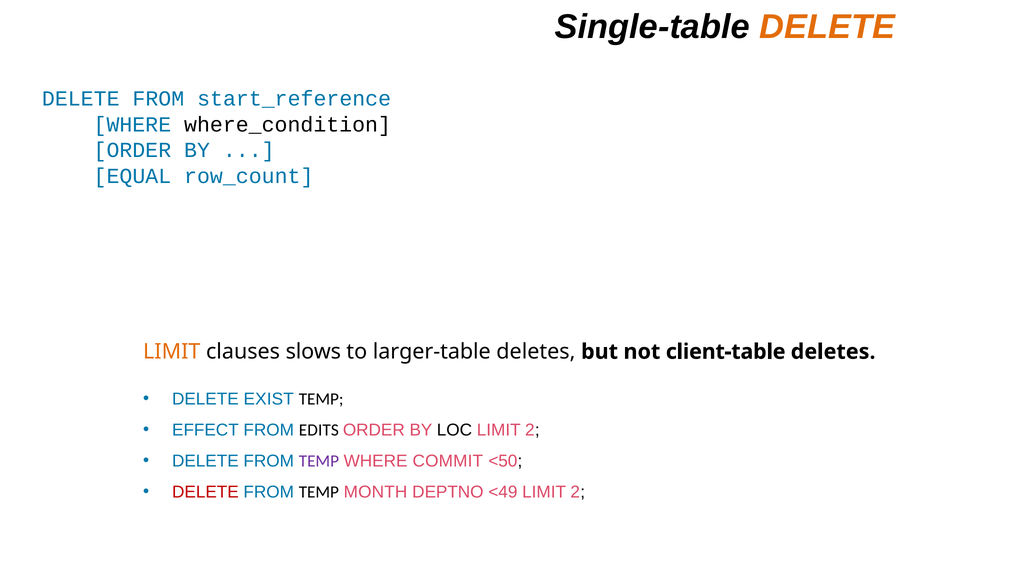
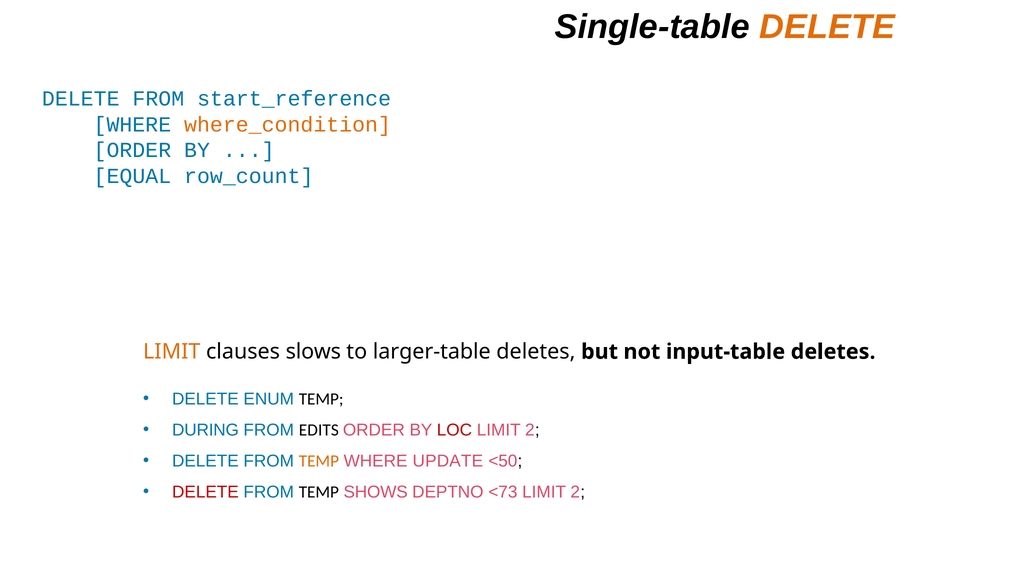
where_condition colour: black -> orange
client-table: client-table -> input-table
EXIST: EXIST -> ENUM
EFFECT: EFFECT -> DURING
LOC colour: black -> red
TEMP at (319, 461) colour: purple -> orange
COMMIT: COMMIT -> UPDATE
MONTH: MONTH -> SHOWS
<49: <49 -> <73
